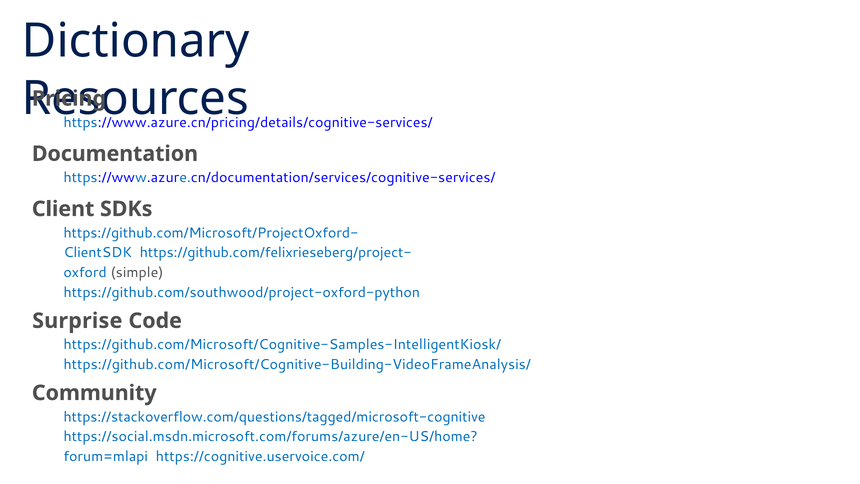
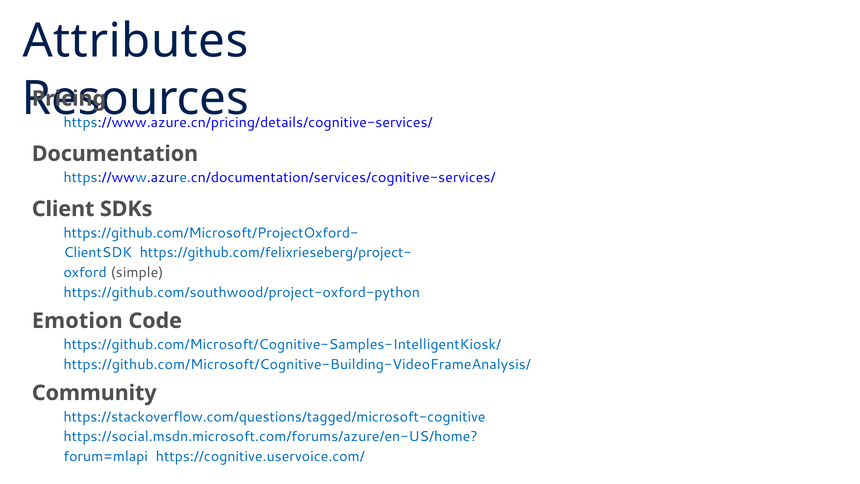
Dictionary: Dictionary -> Attributes
Surprise: Surprise -> Emotion
